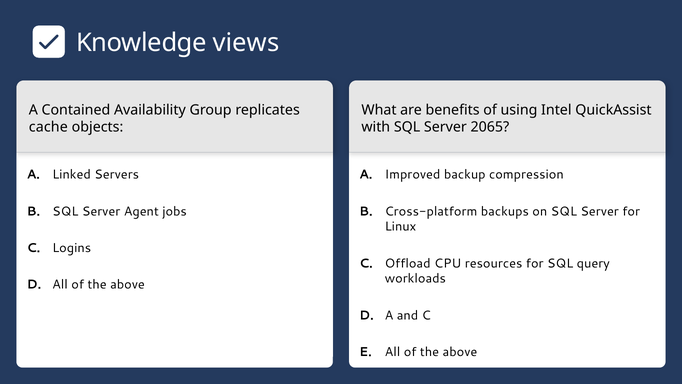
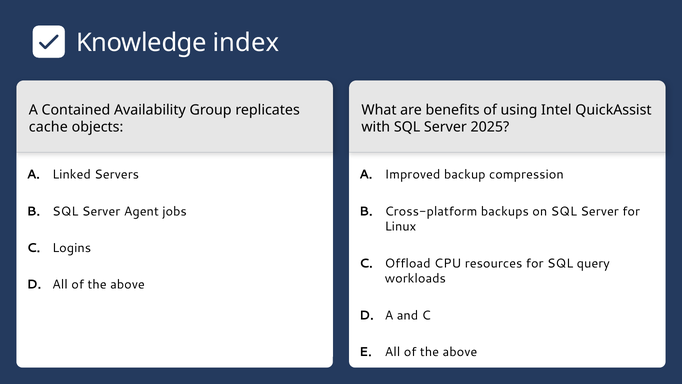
views: views -> index
2065: 2065 -> 2025
